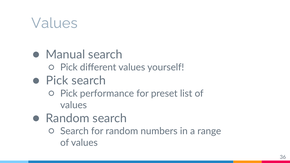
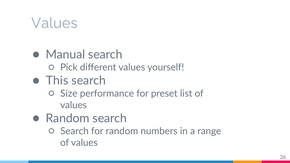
Pick at (57, 81): Pick -> This
Pick at (69, 94): Pick -> Size
